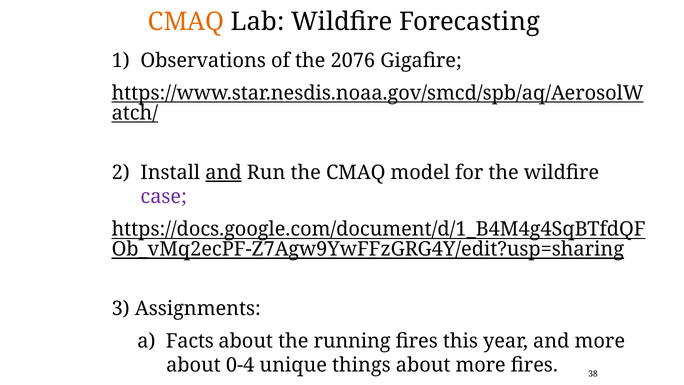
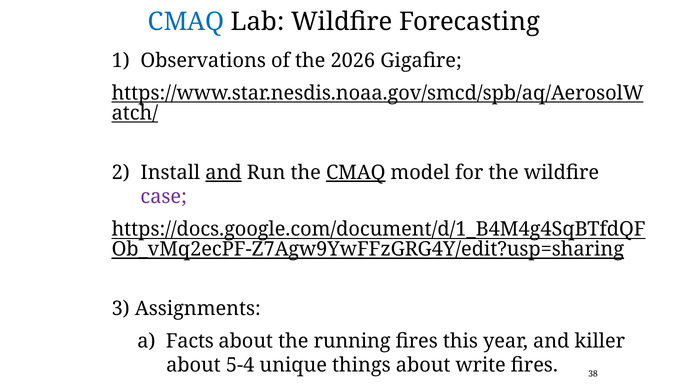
CMAQ at (186, 22) colour: orange -> blue
2076: 2076 -> 2026
CMAQ at (356, 173) underline: none -> present
and more: more -> killer
0-4: 0-4 -> 5-4
about more: more -> write
